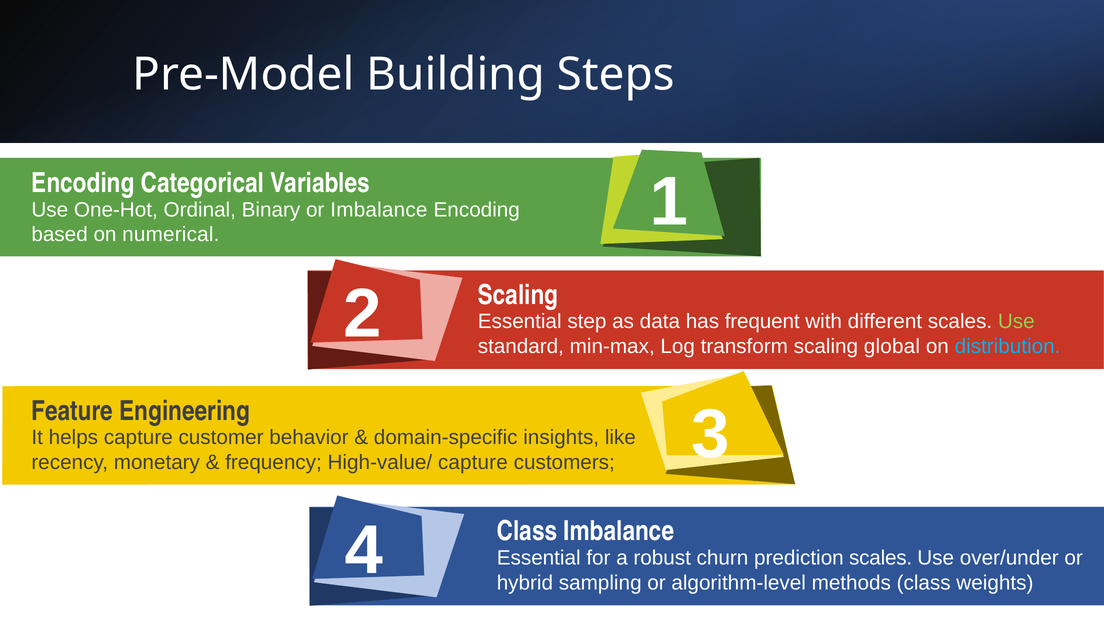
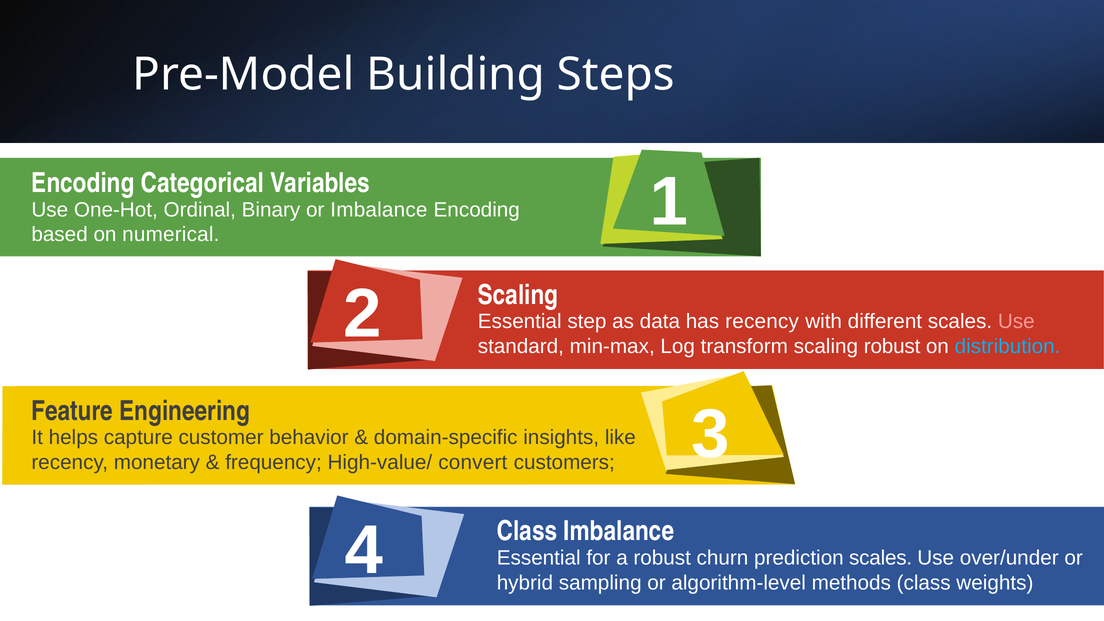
has frequent: frequent -> recency
Use at (1016, 322) colour: light green -> pink
scaling global: global -> robust
High-value/ capture: capture -> convert
